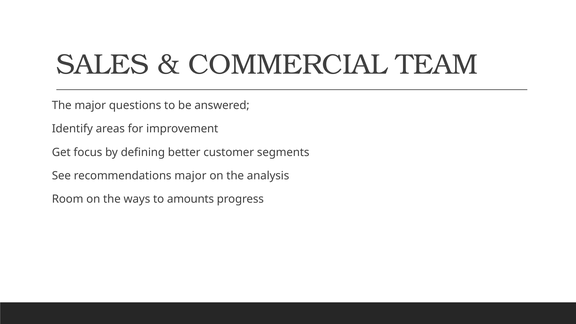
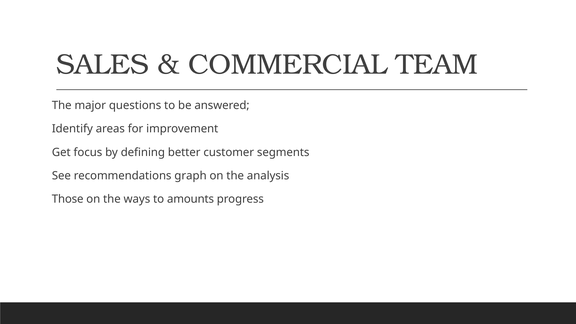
recommendations major: major -> graph
Room: Room -> Those
